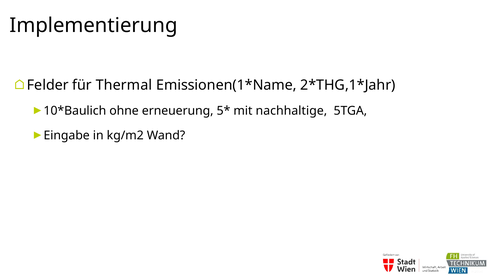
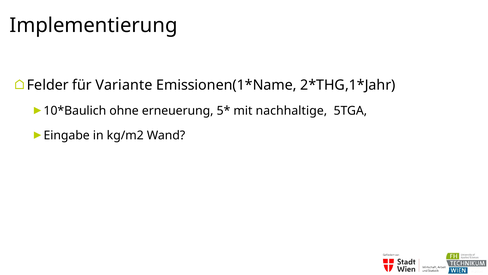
Thermal: Thermal -> Variante
